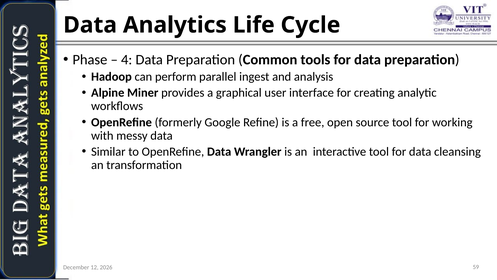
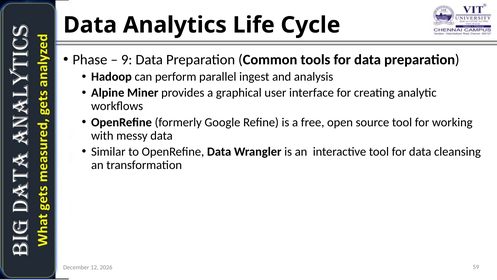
4: 4 -> 9
